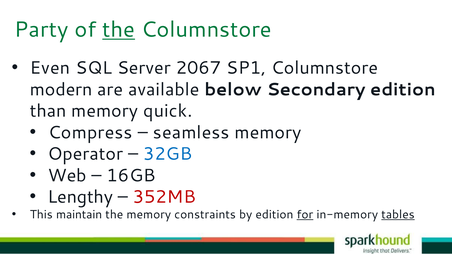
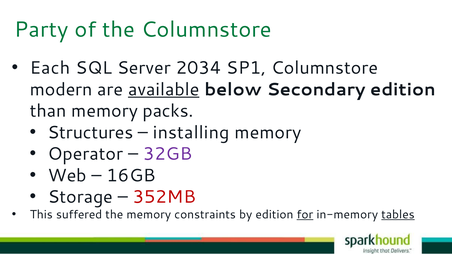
the at (119, 30) underline: present -> none
Even: Even -> Each
2067: 2067 -> 2034
available underline: none -> present
quick: quick -> packs
Compress: Compress -> Structures
seamless: seamless -> installing
32GB colour: blue -> purple
Lengthy: Lengthy -> Storage
maintain: maintain -> suffered
